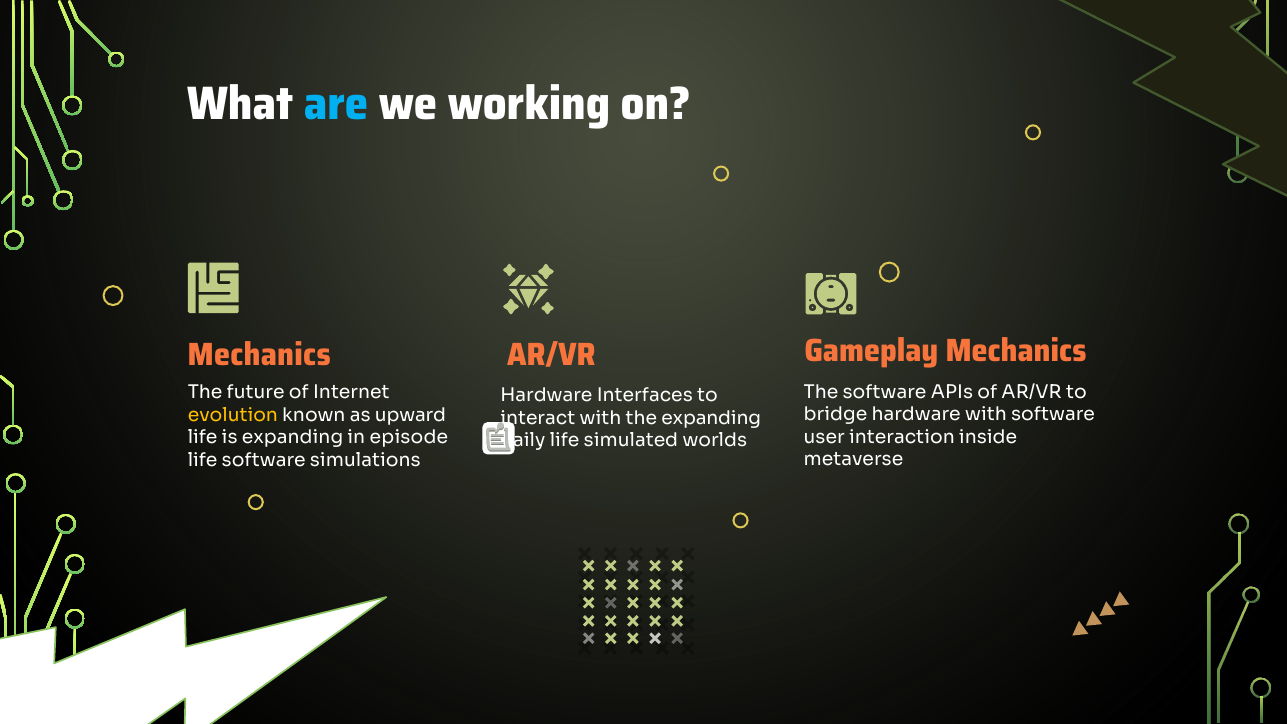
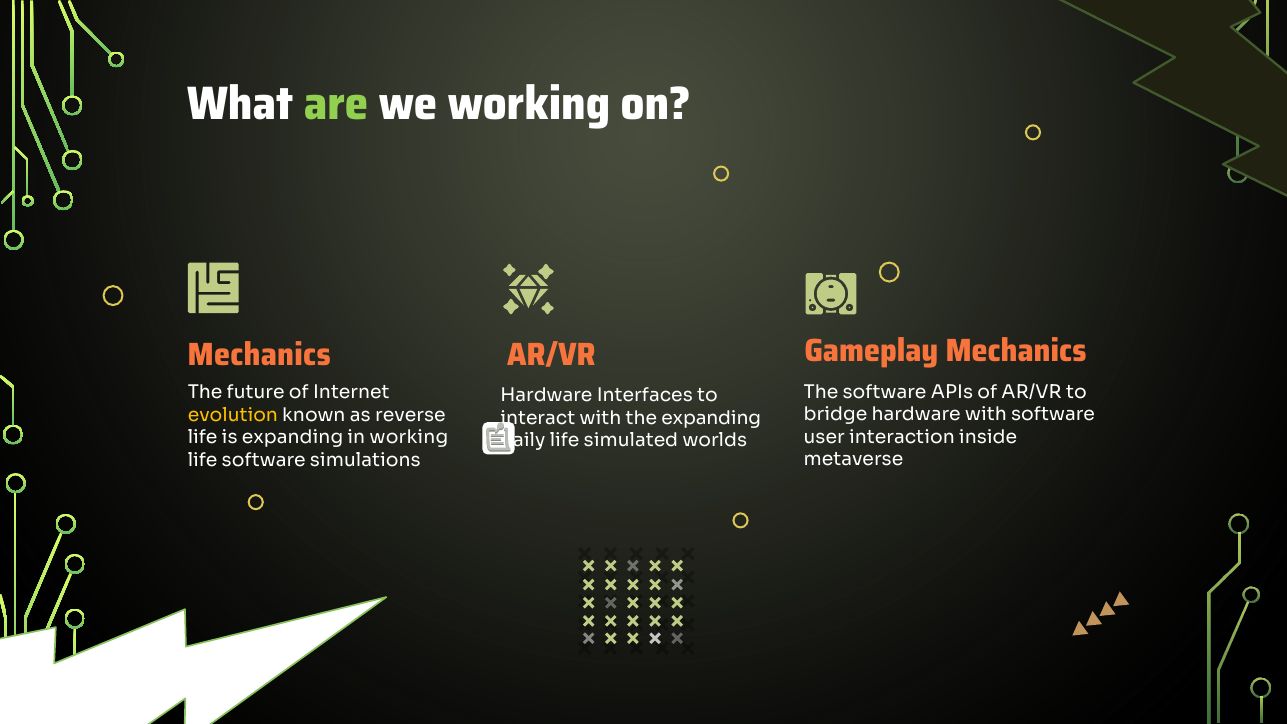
are colour: light blue -> light green
upward: upward -> reverse
in episode: episode -> working
